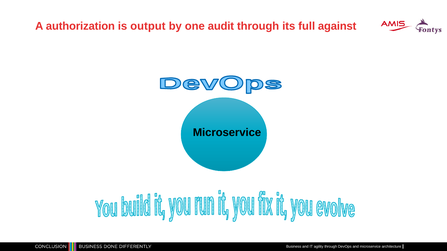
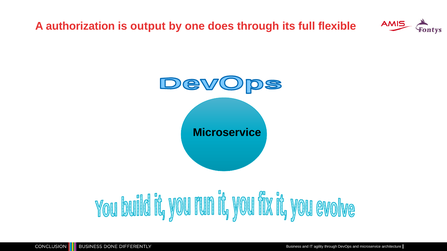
audit: audit -> does
against: against -> flexible
